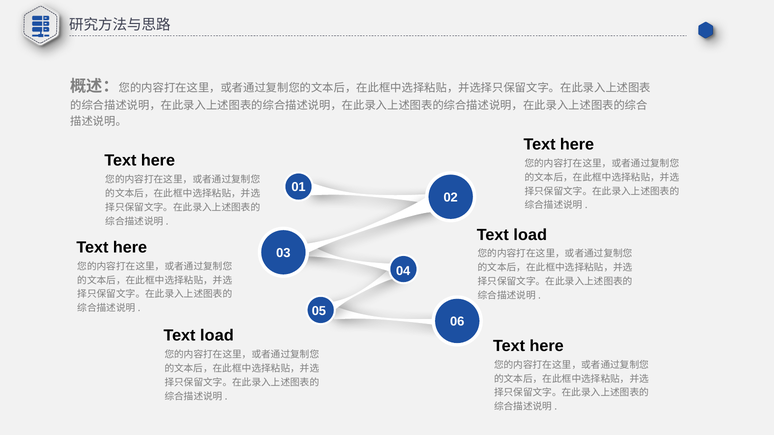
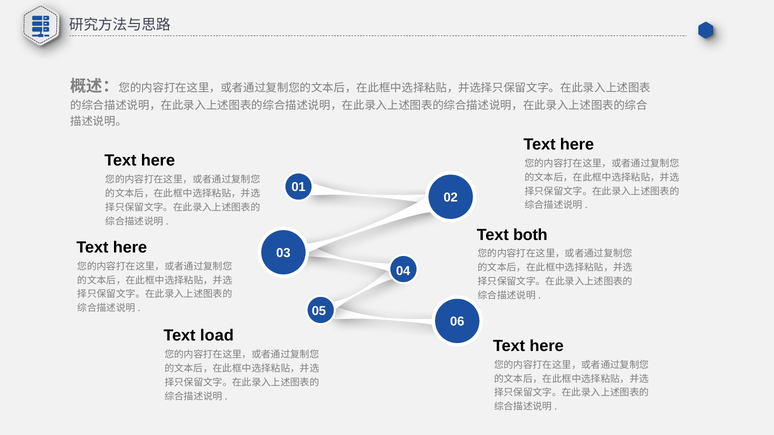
load at (530, 235): load -> both
